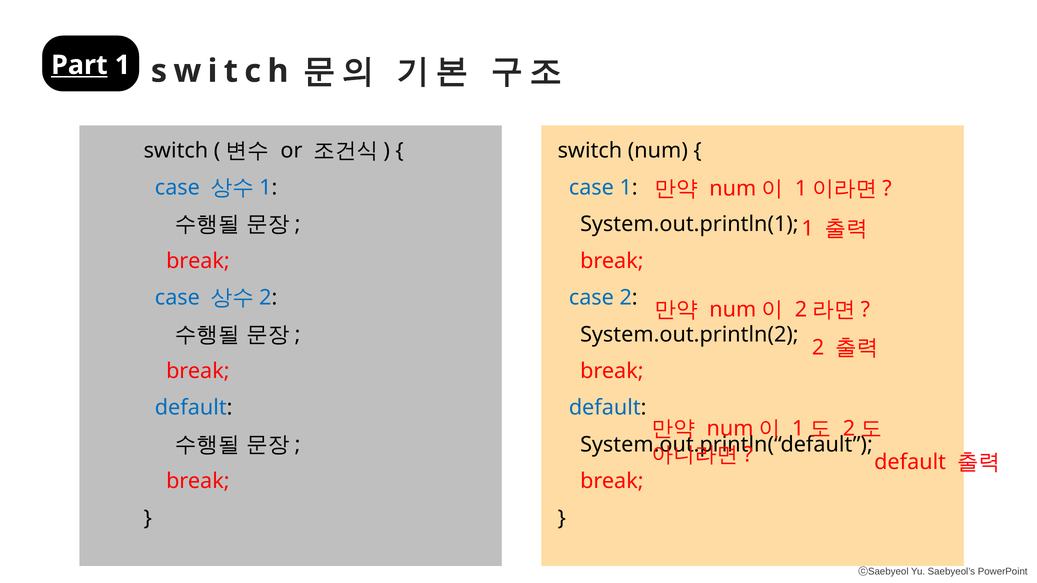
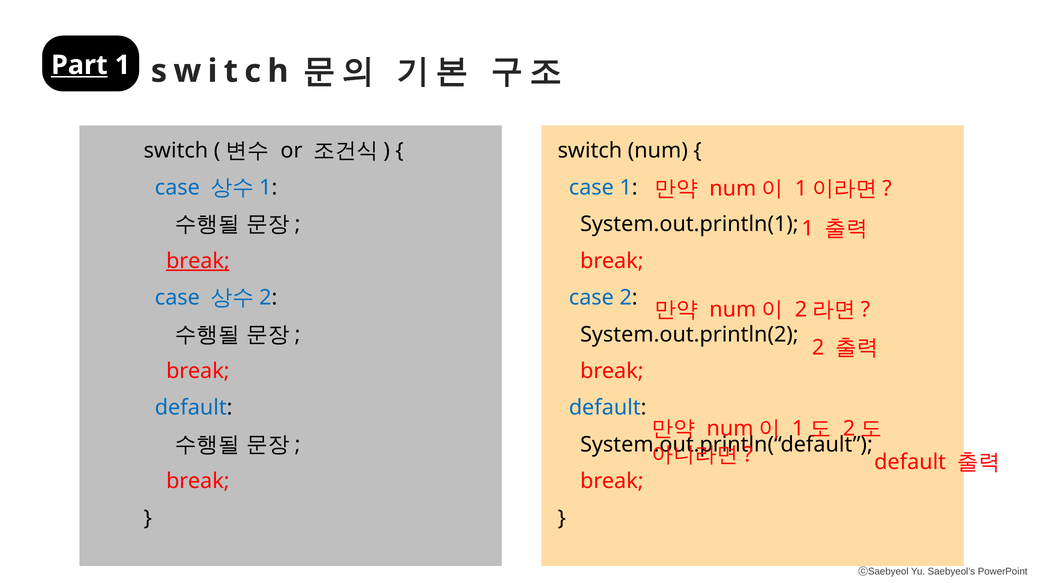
break at (198, 261) underline: none -> present
